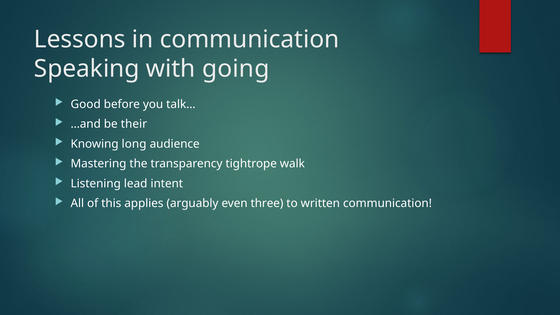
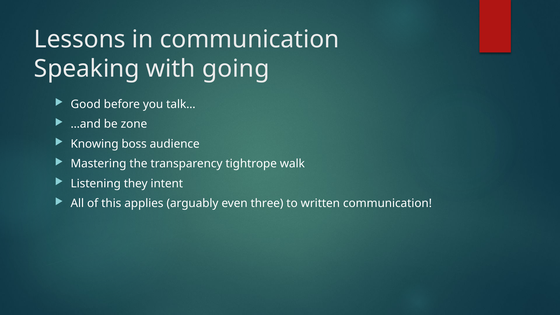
their: their -> zone
long: long -> boss
lead: lead -> they
